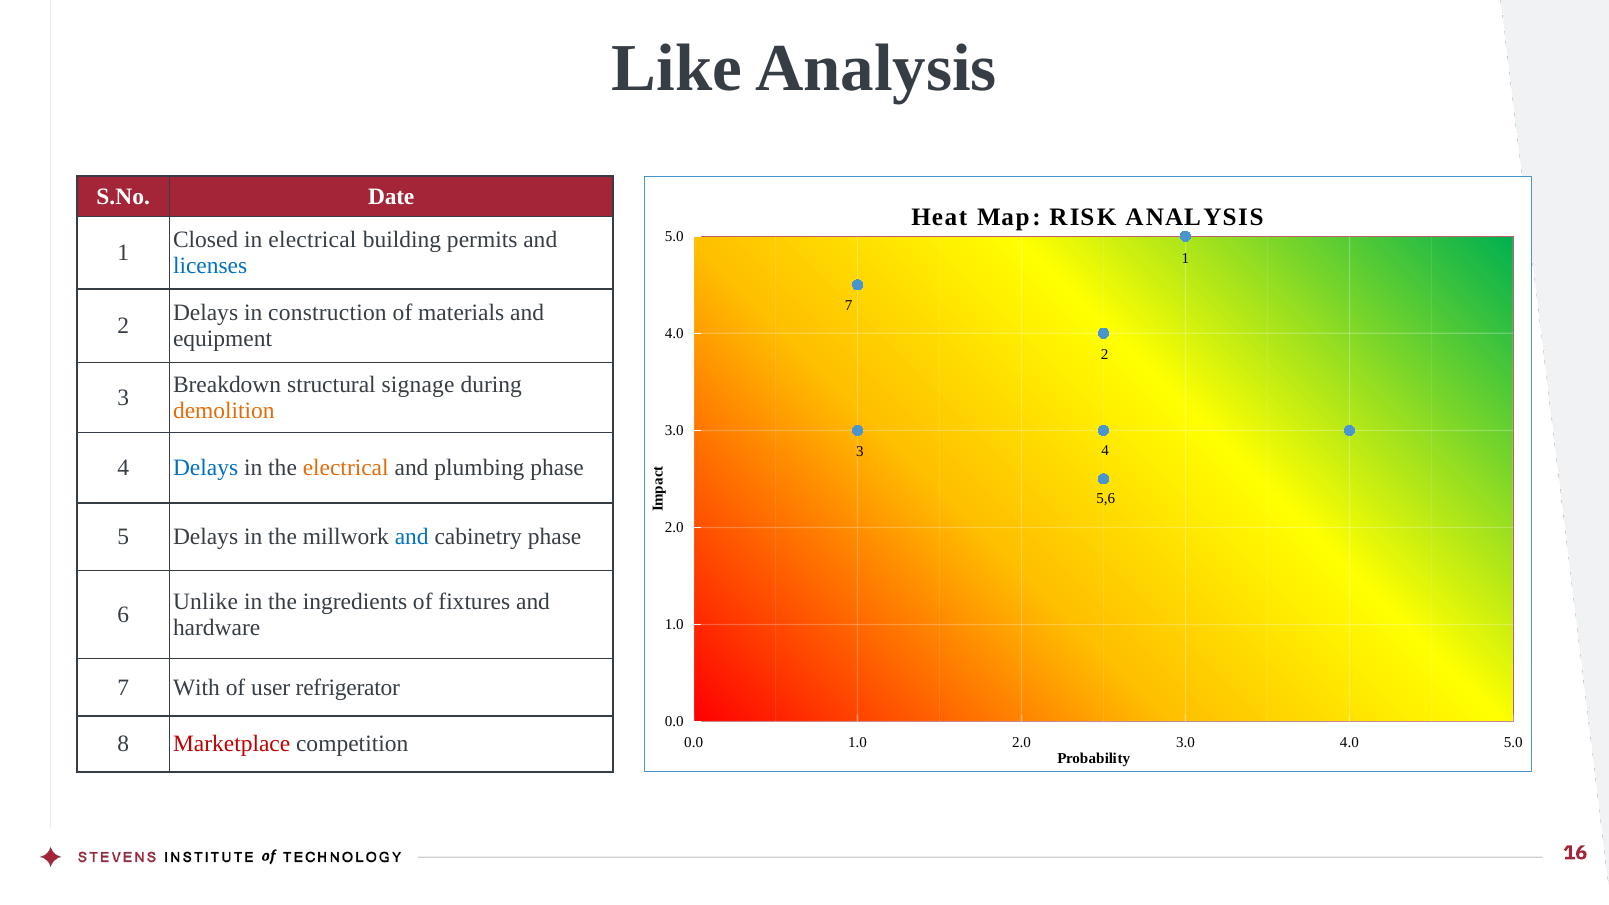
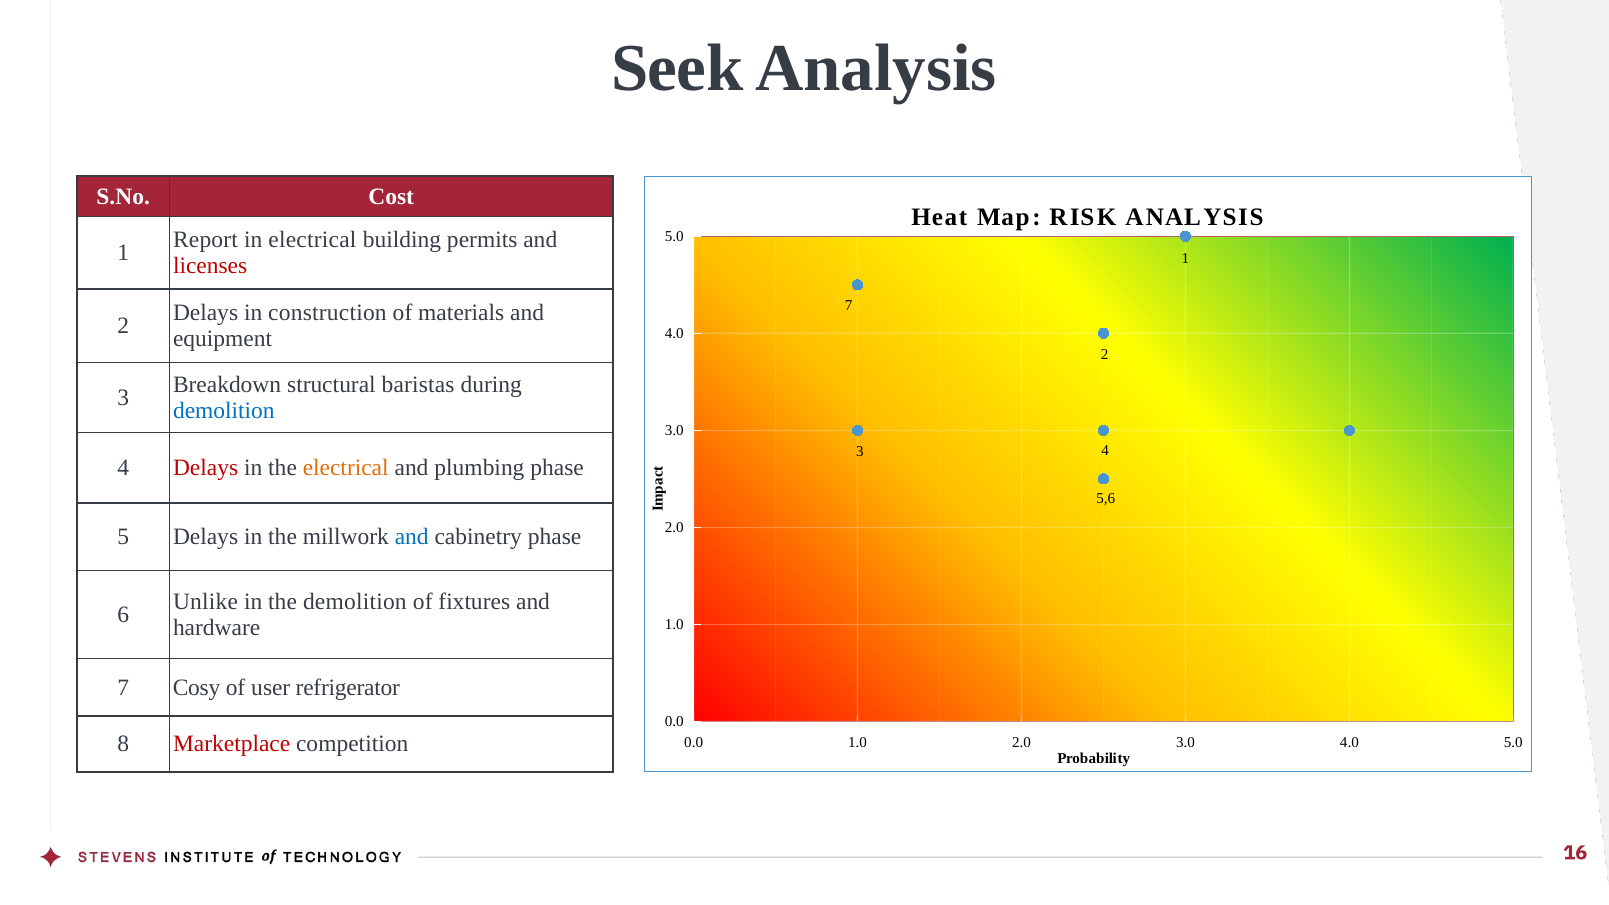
Like: Like -> Seek
Date: Date -> Cost
Closed: Closed -> Report
licenses colour: blue -> red
signage: signage -> baristas
demolition at (224, 411) colour: orange -> blue
Delays at (206, 468) colour: blue -> red
the ingredients: ingredients -> demolition
With: With -> Cosy
